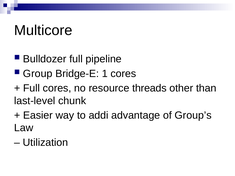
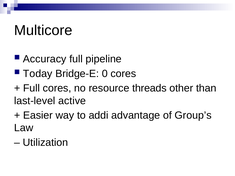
Bulldozer: Bulldozer -> Accuracy
Group: Group -> Today
1: 1 -> 0
chunk: chunk -> active
